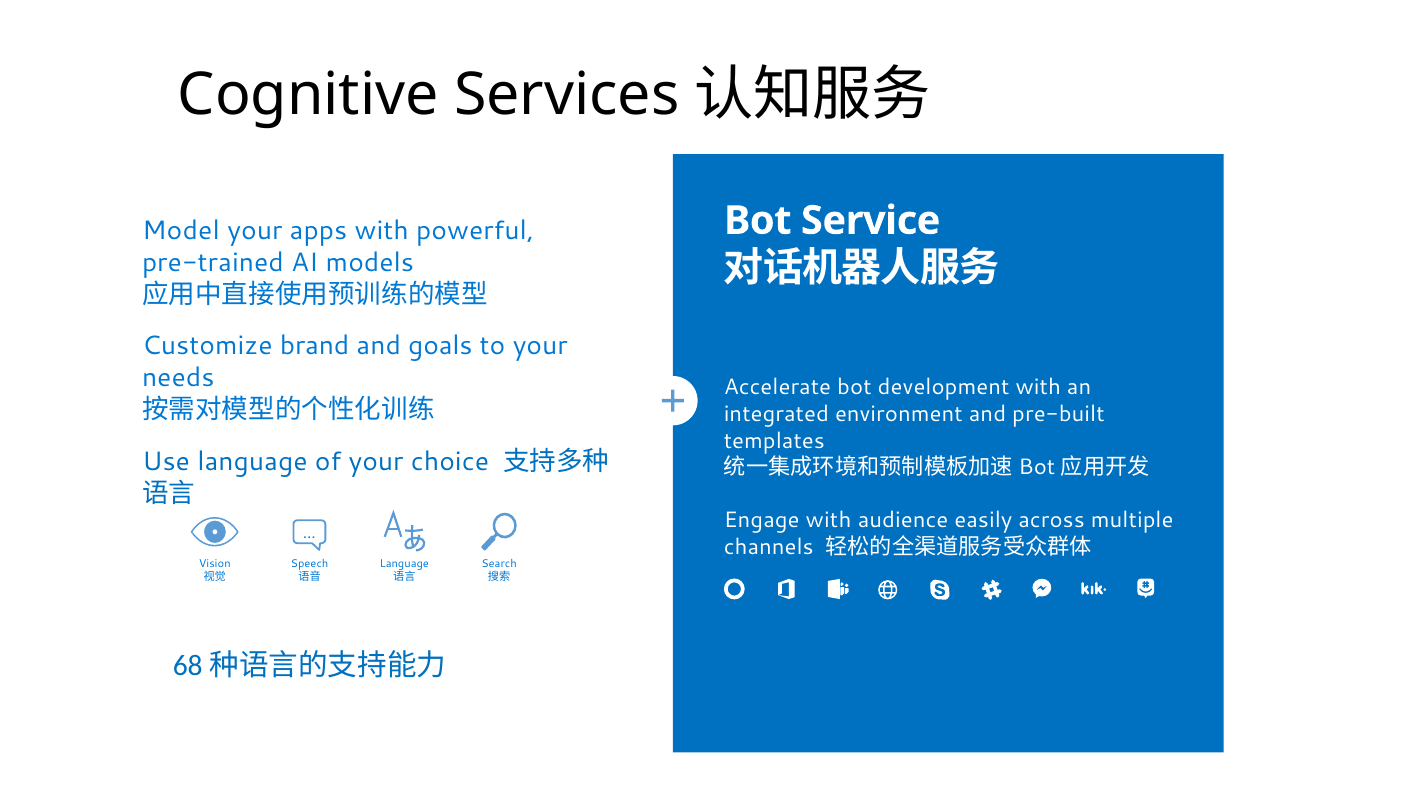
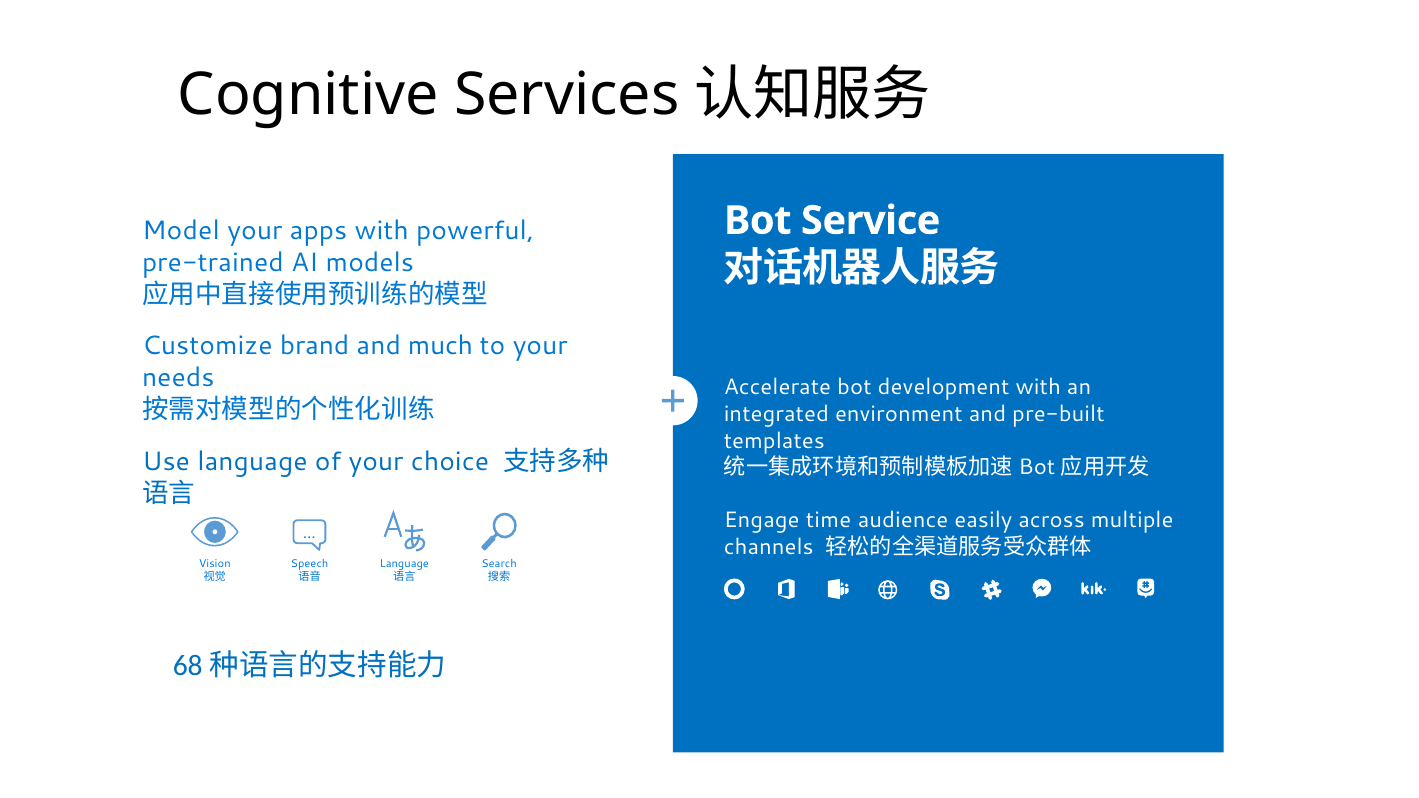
goals: goals -> much
Engage with: with -> time
